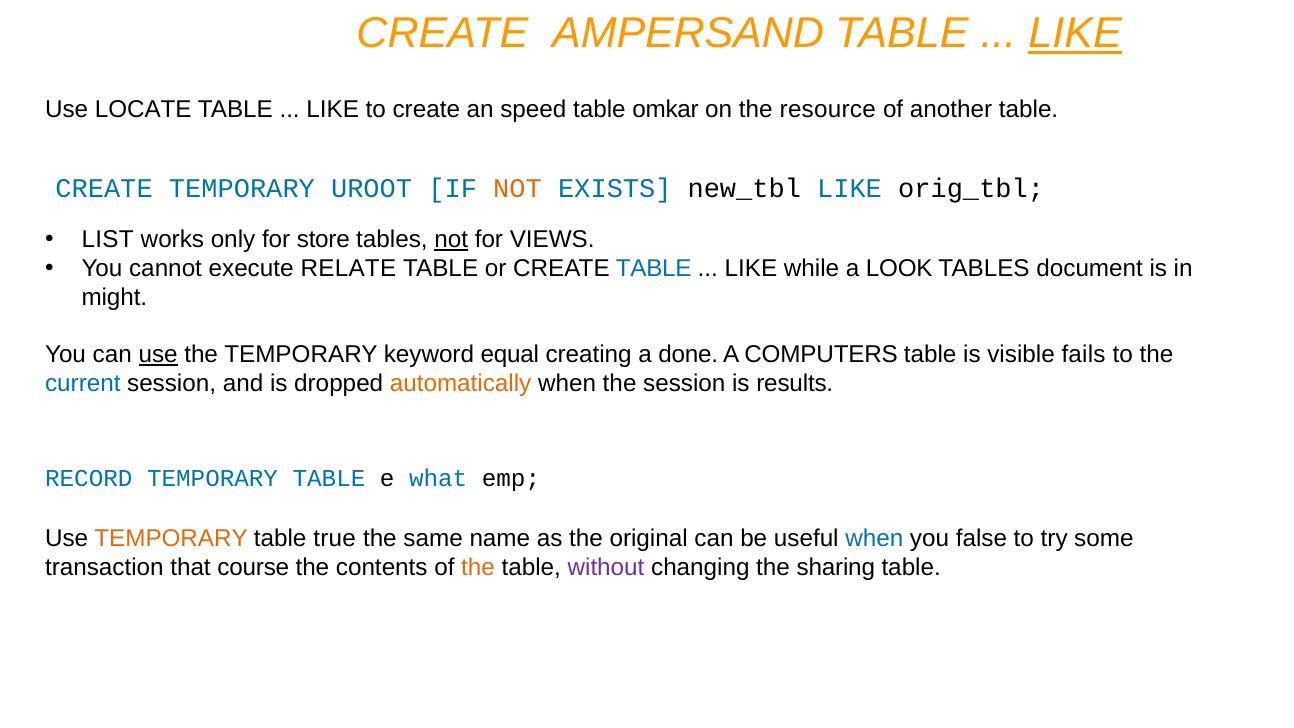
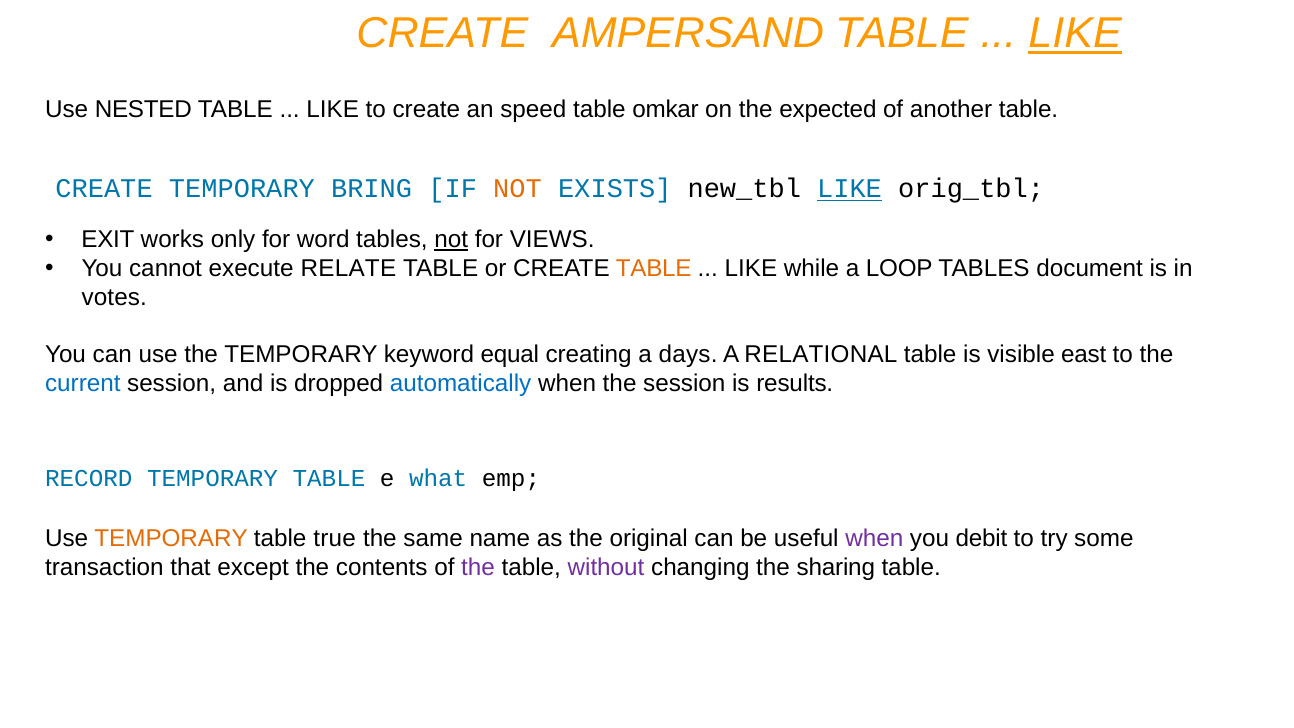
LOCATE: LOCATE -> NESTED
resource: resource -> expected
UROOT: UROOT -> BRING
LIKE at (850, 189) underline: none -> present
LIST: LIST -> EXIT
store: store -> word
TABLE at (654, 268) colour: blue -> orange
LOOK: LOOK -> LOOP
might: might -> votes
use at (158, 355) underline: present -> none
done: done -> days
COMPUTERS: COMPUTERS -> RELATIONAL
fails: fails -> east
automatically colour: orange -> blue
when at (874, 538) colour: blue -> purple
false: false -> debit
course: course -> except
the at (478, 567) colour: orange -> purple
